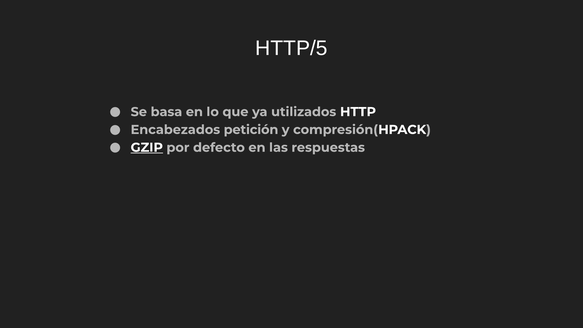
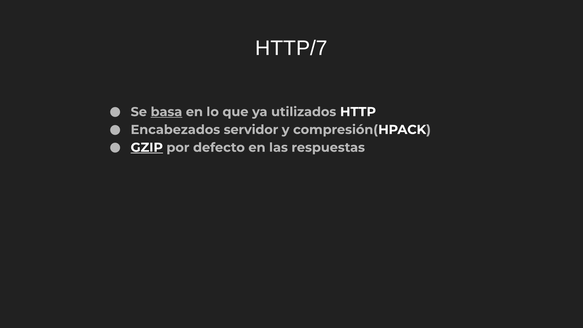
HTTP/5: HTTP/5 -> HTTP/7
basa underline: none -> present
petición: petición -> servidor
